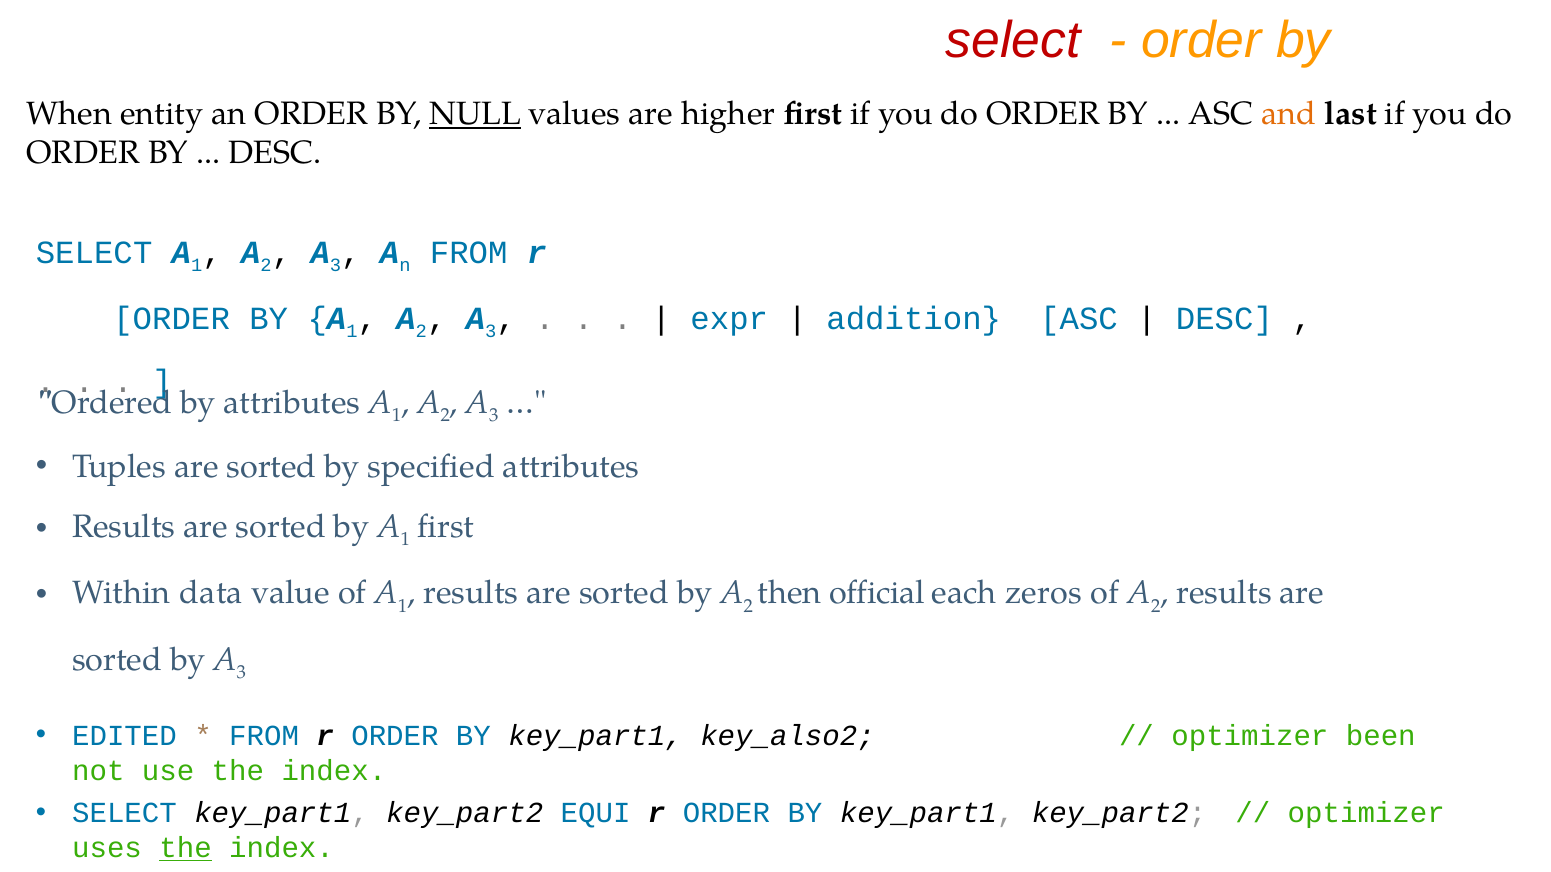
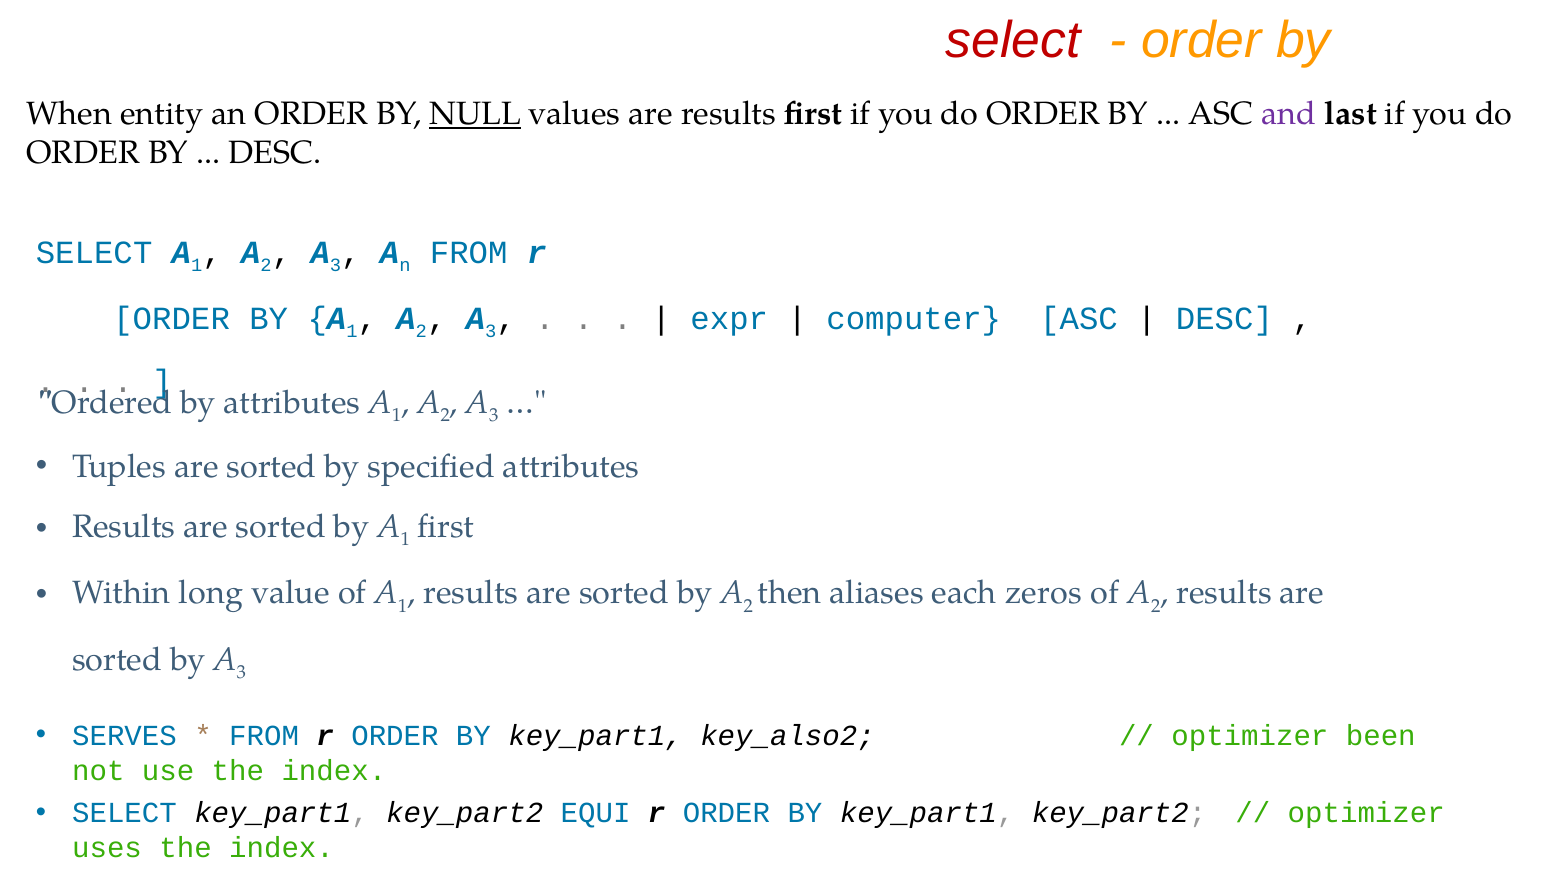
are higher: higher -> results
and colour: orange -> purple
addition: addition -> computer
data: data -> long
official: official -> aliases
EDITED: EDITED -> SERVES
the at (186, 849) underline: present -> none
